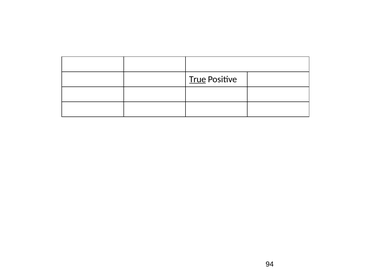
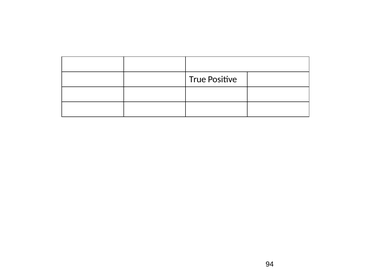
True underline: present -> none
